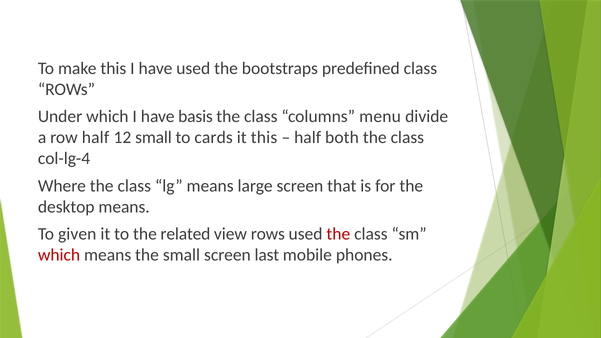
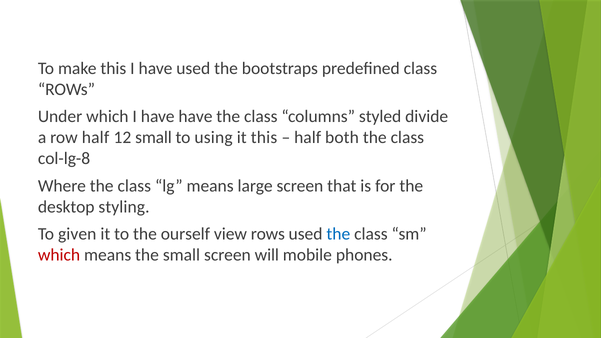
have basis: basis -> have
menu: menu -> styled
cards: cards -> using
col-lg-4: col-lg-4 -> col-lg-8
desktop means: means -> styling
related: related -> ourself
the at (338, 234) colour: red -> blue
last: last -> will
